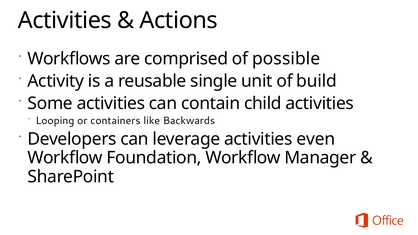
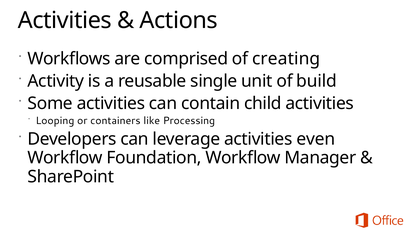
possible: possible -> creating
Backwards: Backwards -> Processing
